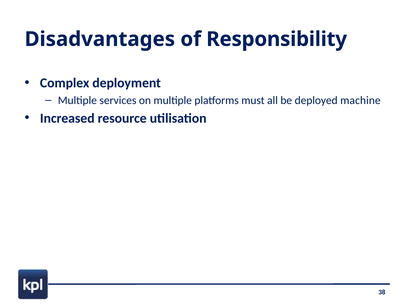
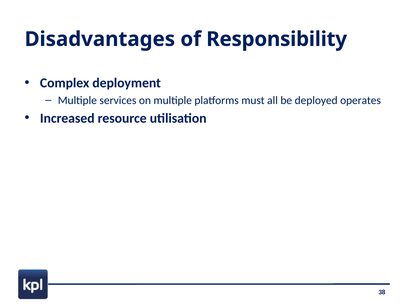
machine: machine -> operates
